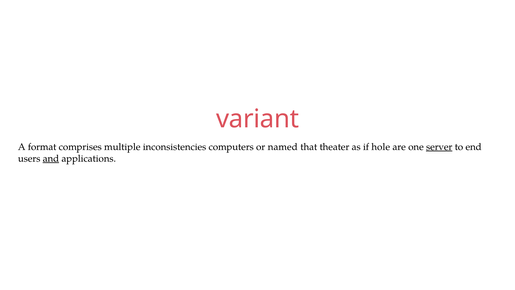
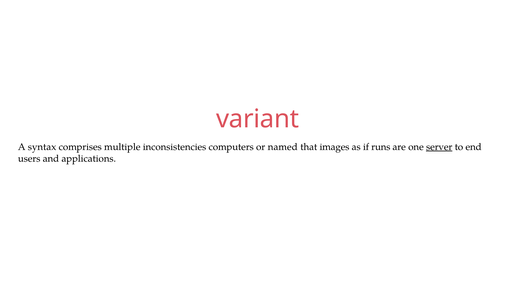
format: format -> syntax
theater: theater -> images
hole: hole -> runs
and underline: present -> none
